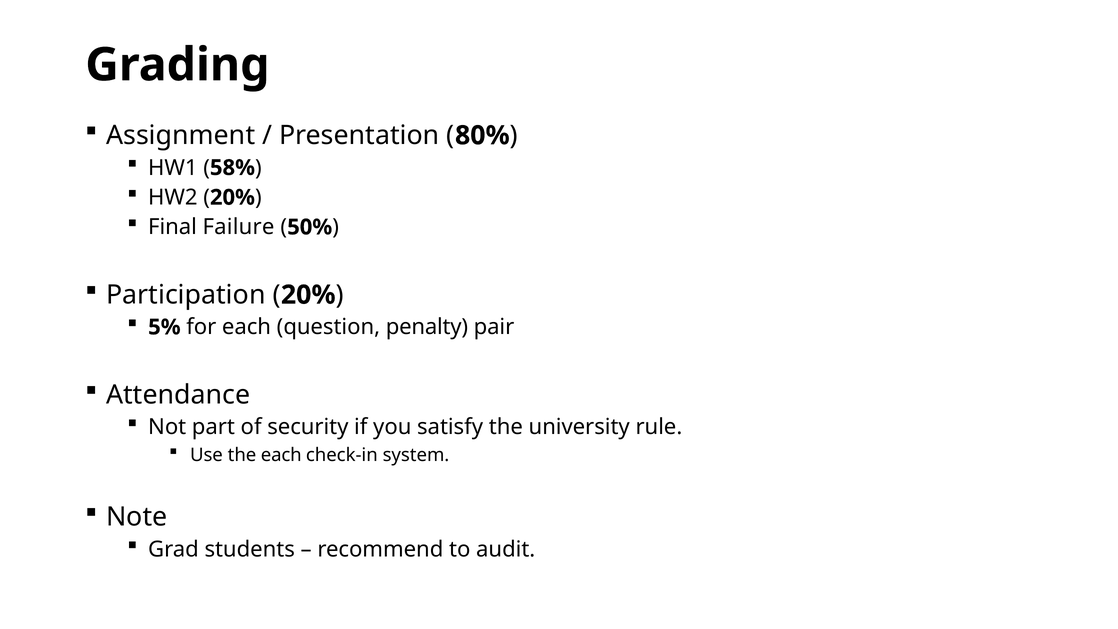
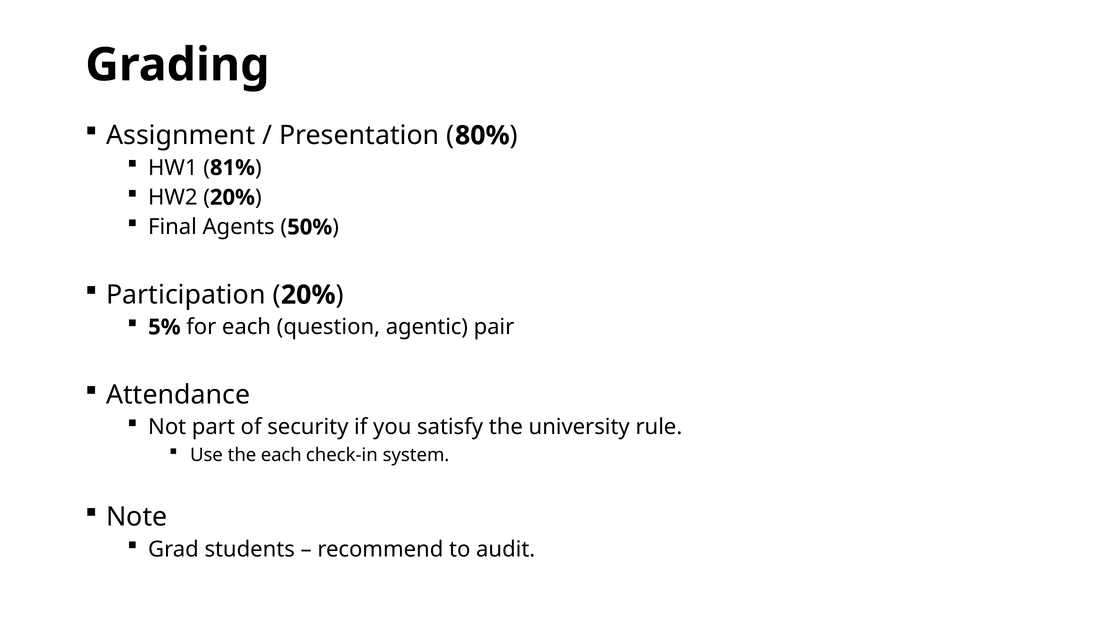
58%: 58% -> 81%
Failure: Failure -> Agents
penalty: penalty -> agentic
